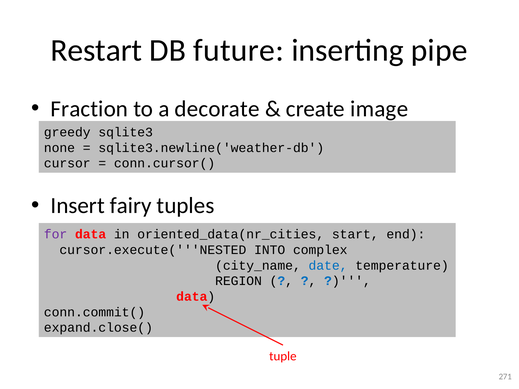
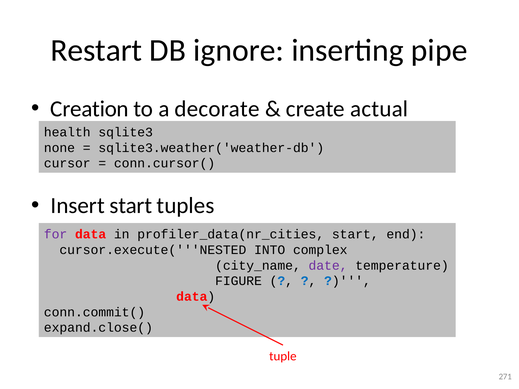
future: future -> ignore
Fraction: Fraction -> Creation
image: image -> actual
greedy: greedy -> health
sqlite3.newline('weather-db: sqlite3.newline('weather-db -> sqlite3.weather('weather-db
Insert fairy: fairy -> start
oriented_data(nr_cities: oriented_data(nr_cities -> profiler_data(nr_cities
date colour: blue -> purple
REGION: REGION -> FIGURE
